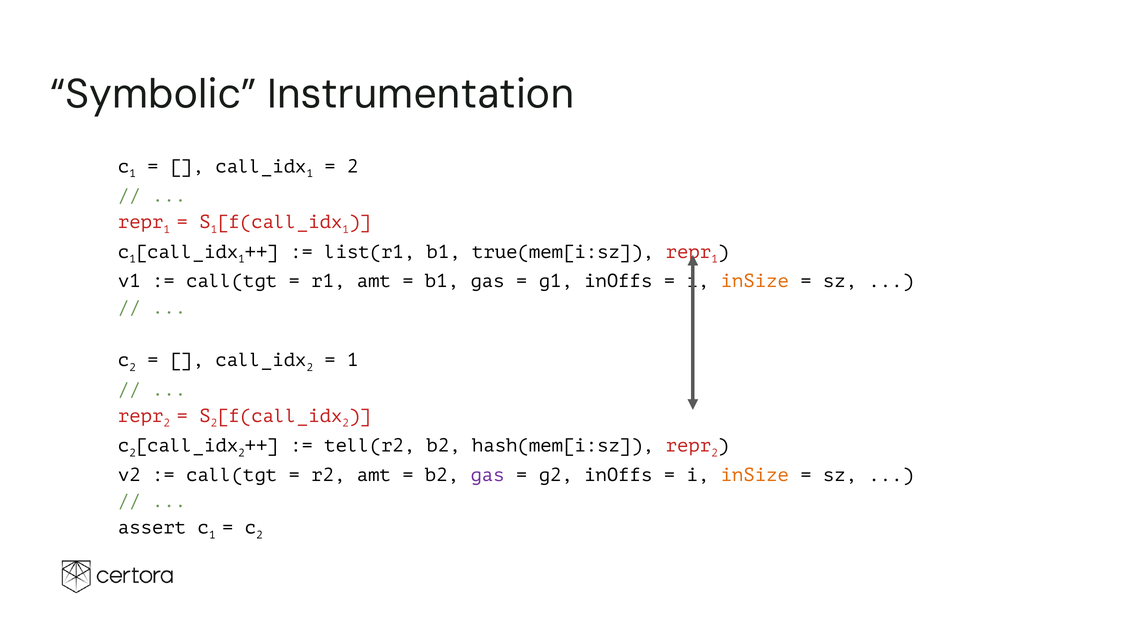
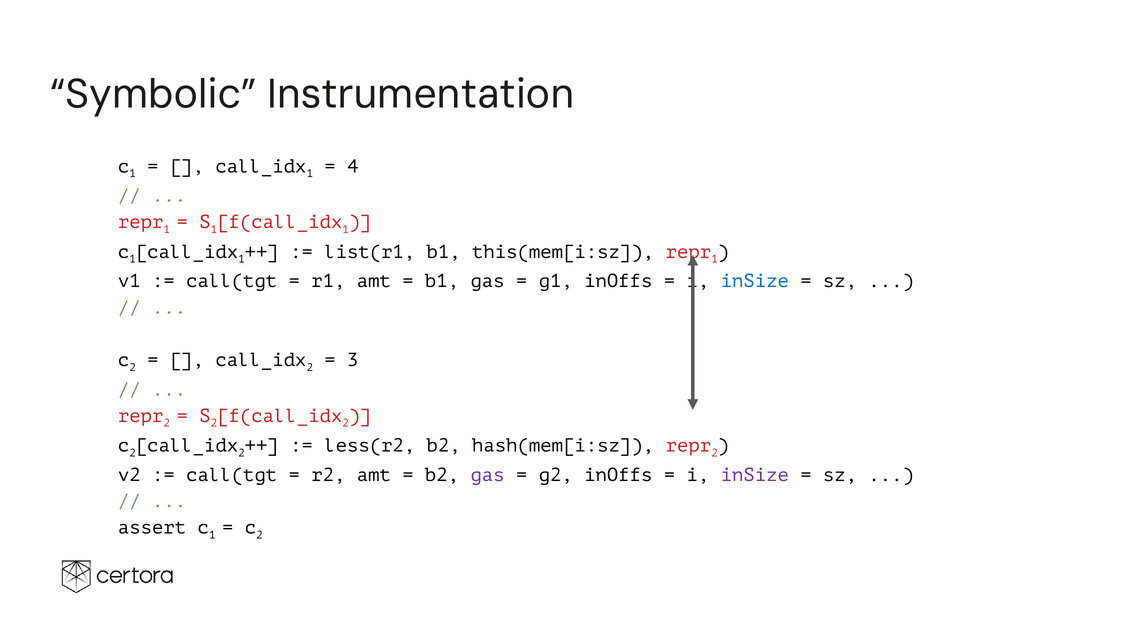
2 at (353, 166): 2 -> 4
true(mem[i:sz: true(mem[i:sz -> this(mem[i:sz
inSize at (755, 281) colour: orange -> blue
1 at (353, 360): 1 -> 3
tell(r2: tell(r2 -> less(r2
inSize at (755, 475) colour: orange -> purple
